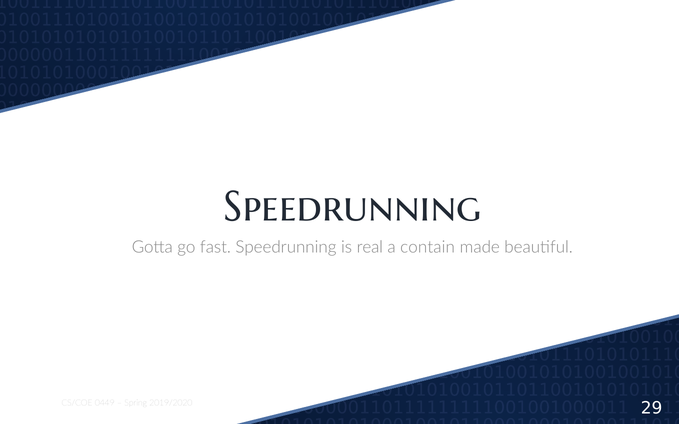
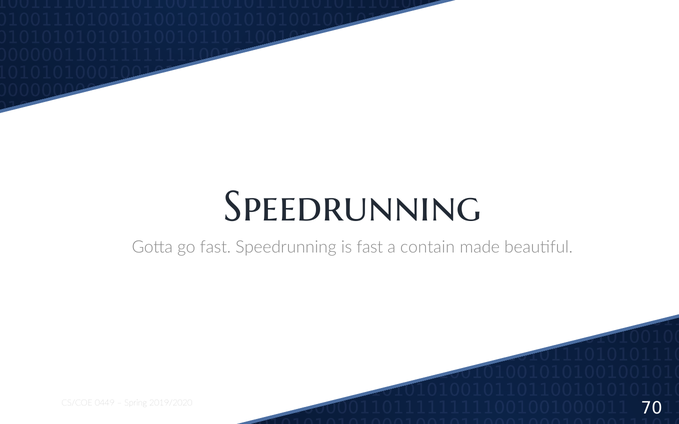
is real: real -> fast
29: 29 -> 70
